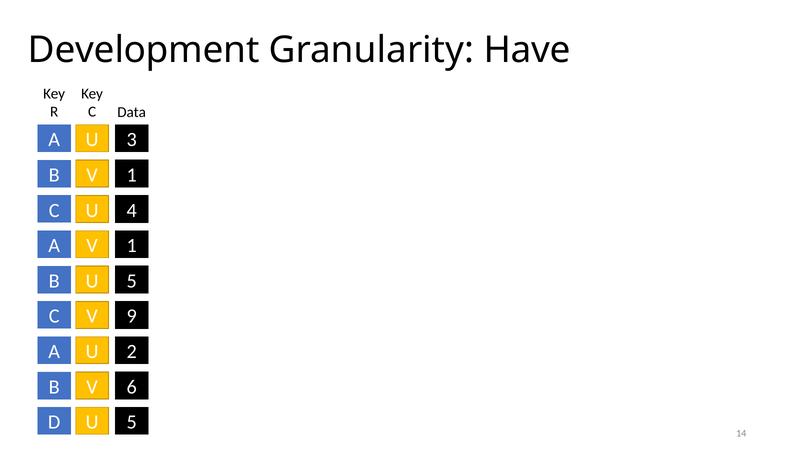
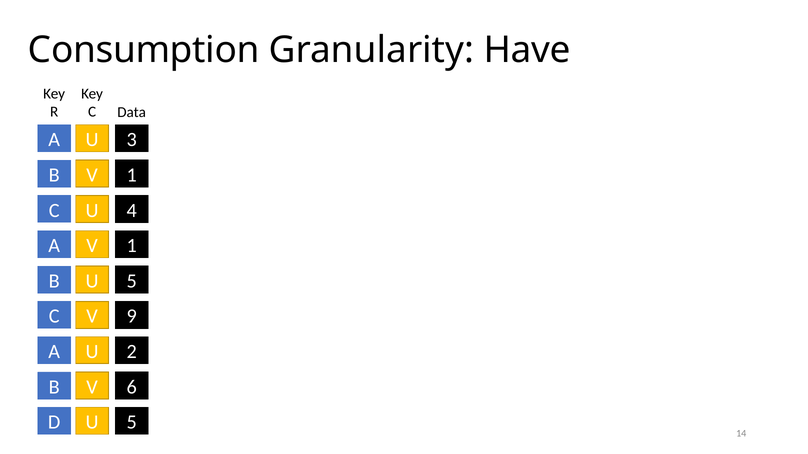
Development: Development -> Consumption
